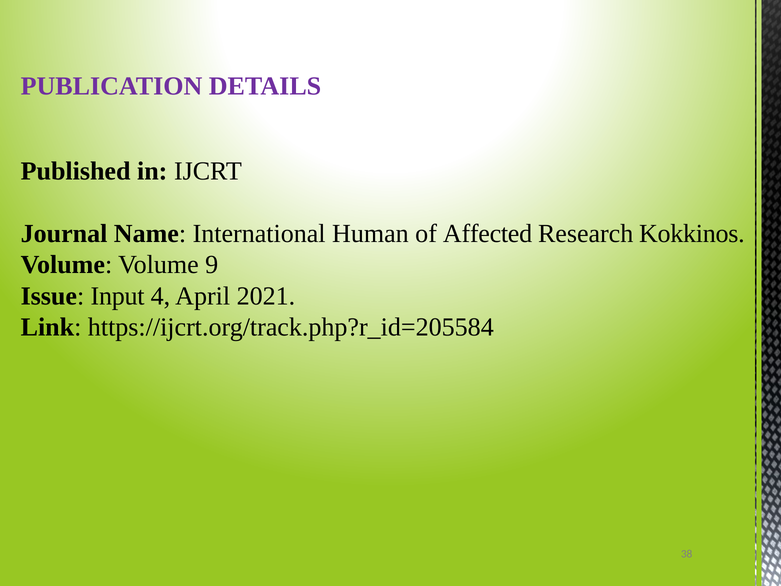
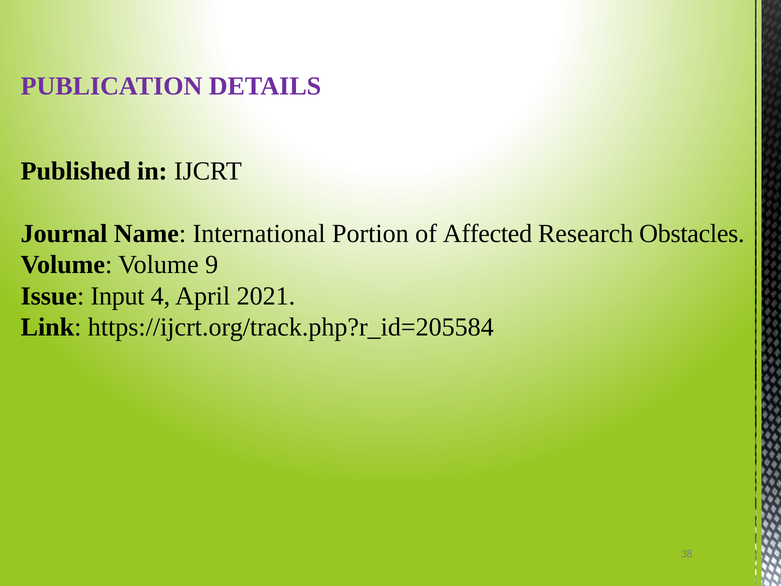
Human: Human -> Portion
Kokkinos: Kokkinos -> Obstacles
